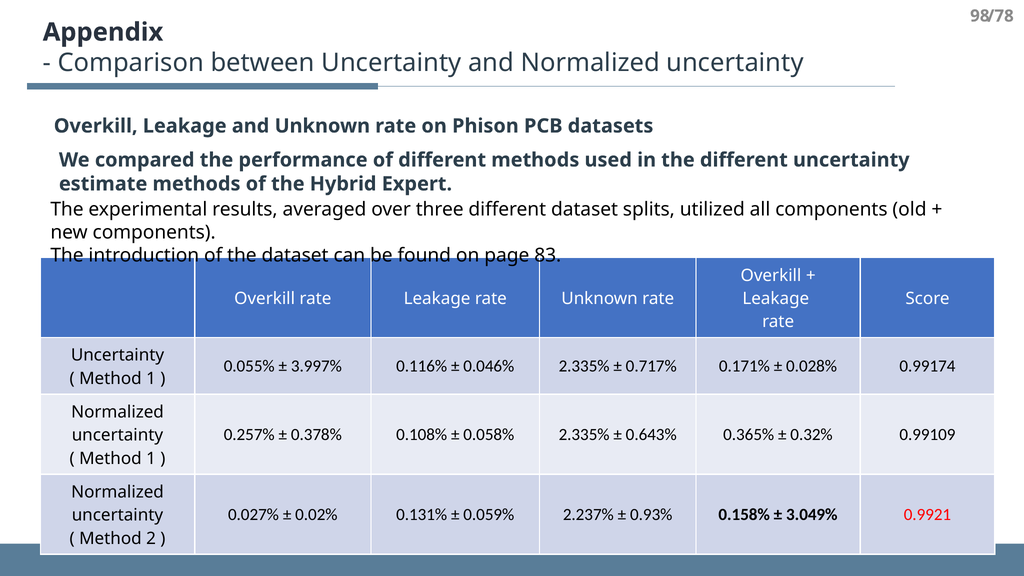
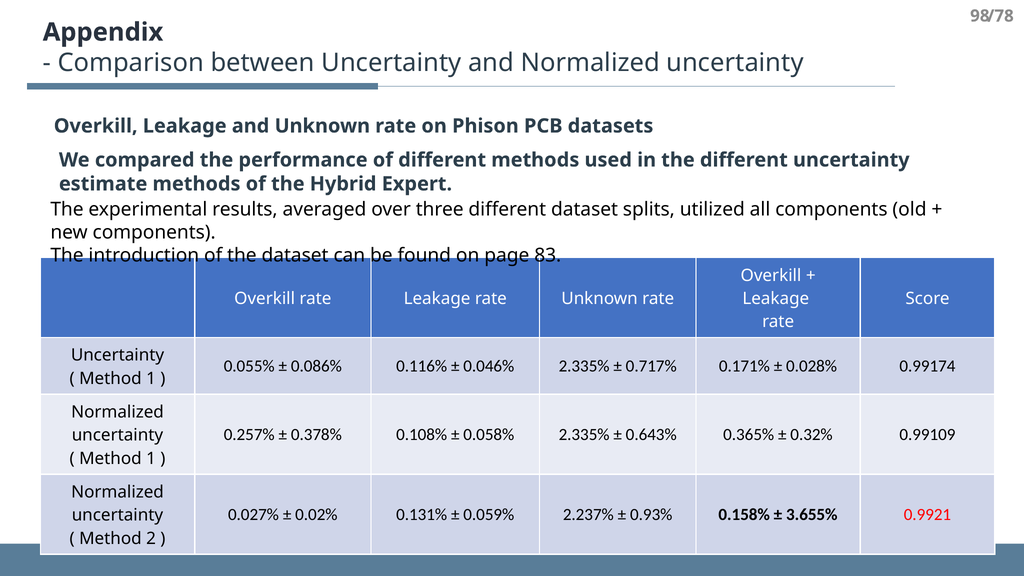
3.997%: 3.997% -> 0.086%
3.049%: 3.049% -> 3.655%
